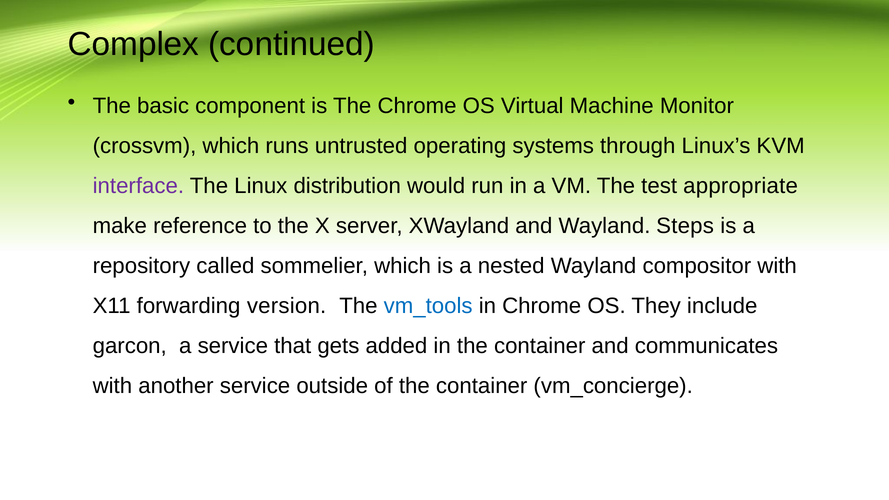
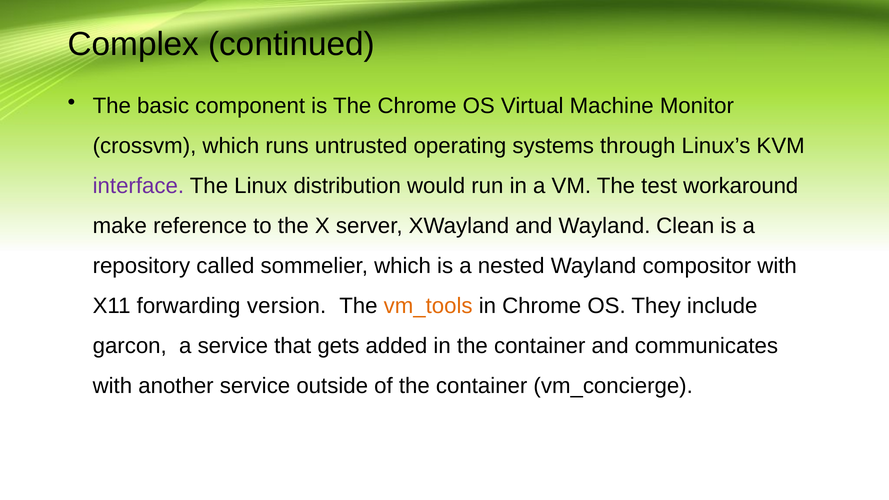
appropriate: appropriate -> workaround
Steps: Steps -> Clean
vm_tools colour: blue -> orange
